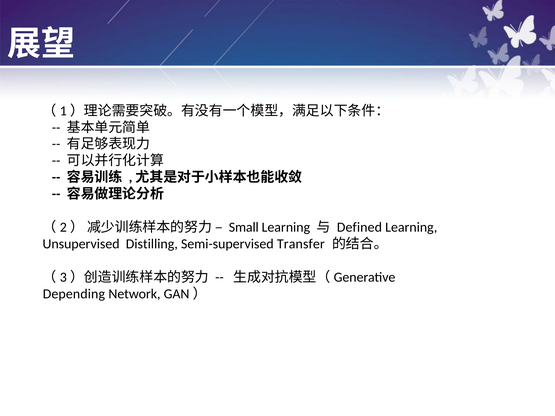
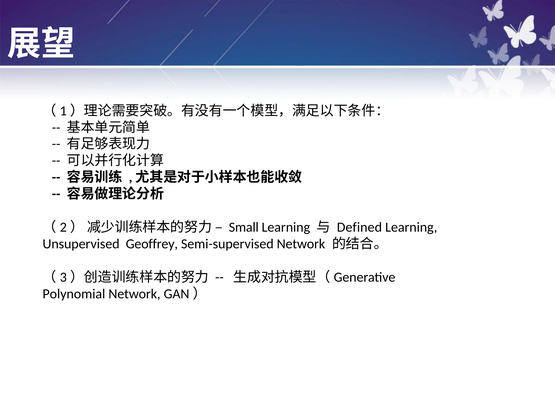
Distilling: Distilling -> Geoffrey
Semi-supervised Transfer: Transfer -> Network
Depending: Depending -> Polynomial
